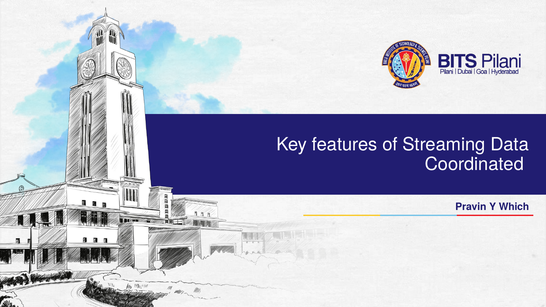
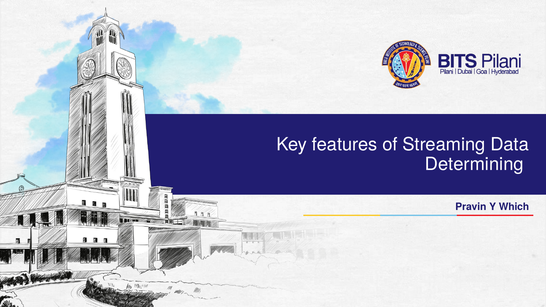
Coordinated: Coordinated -> Determining
